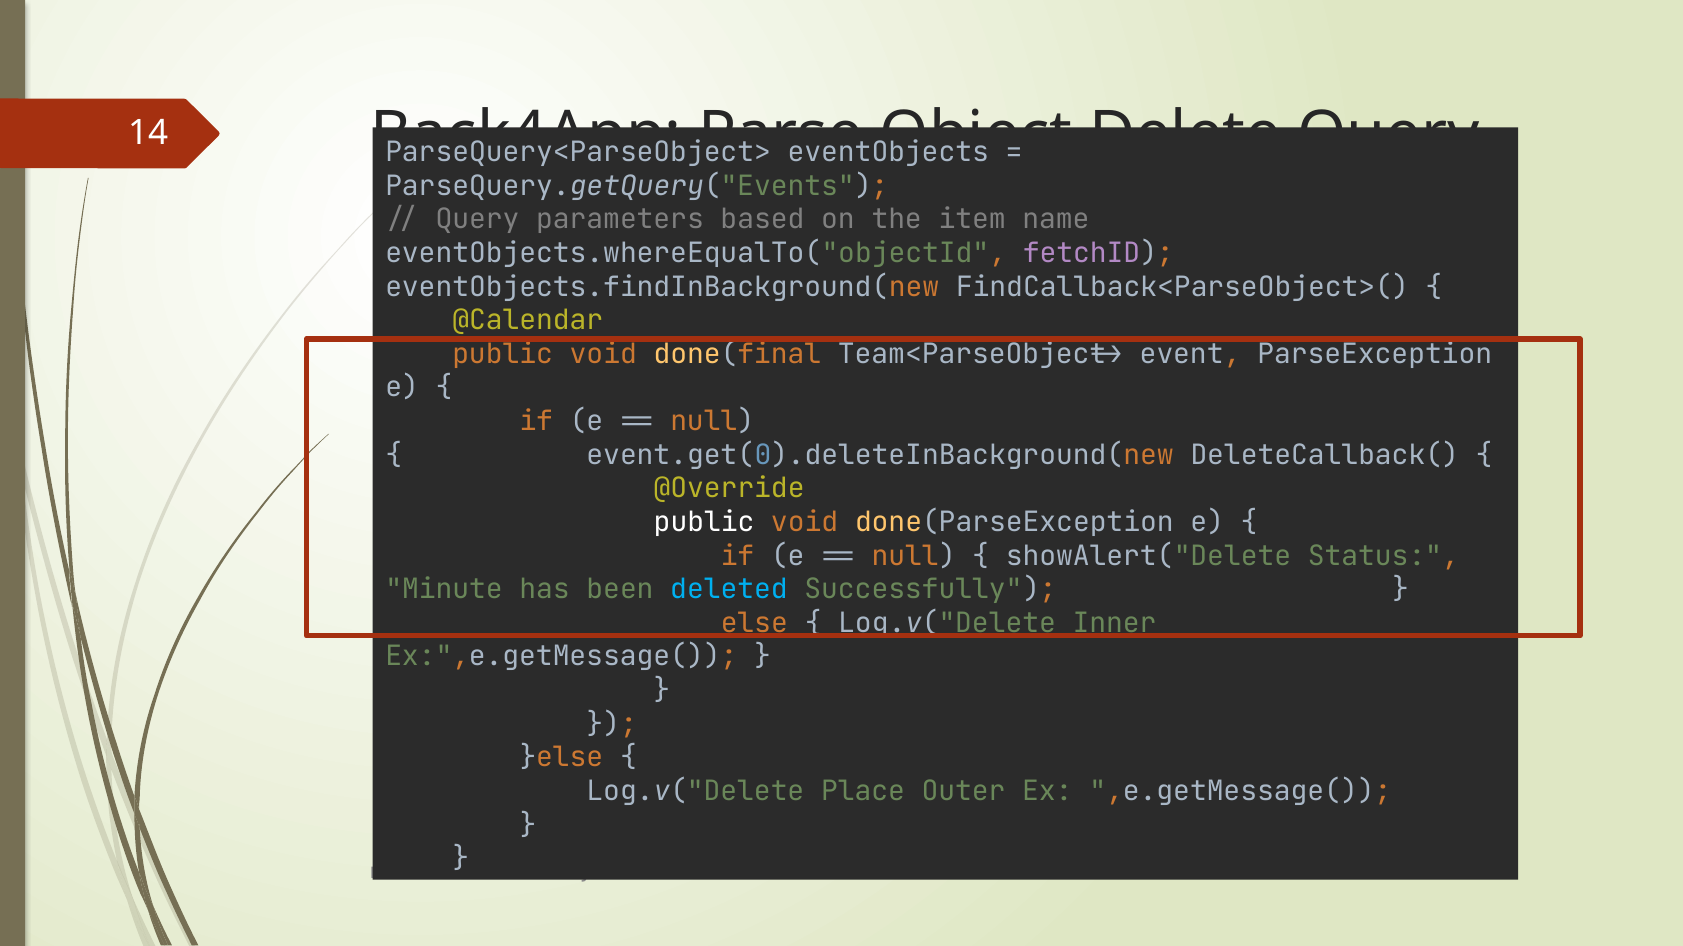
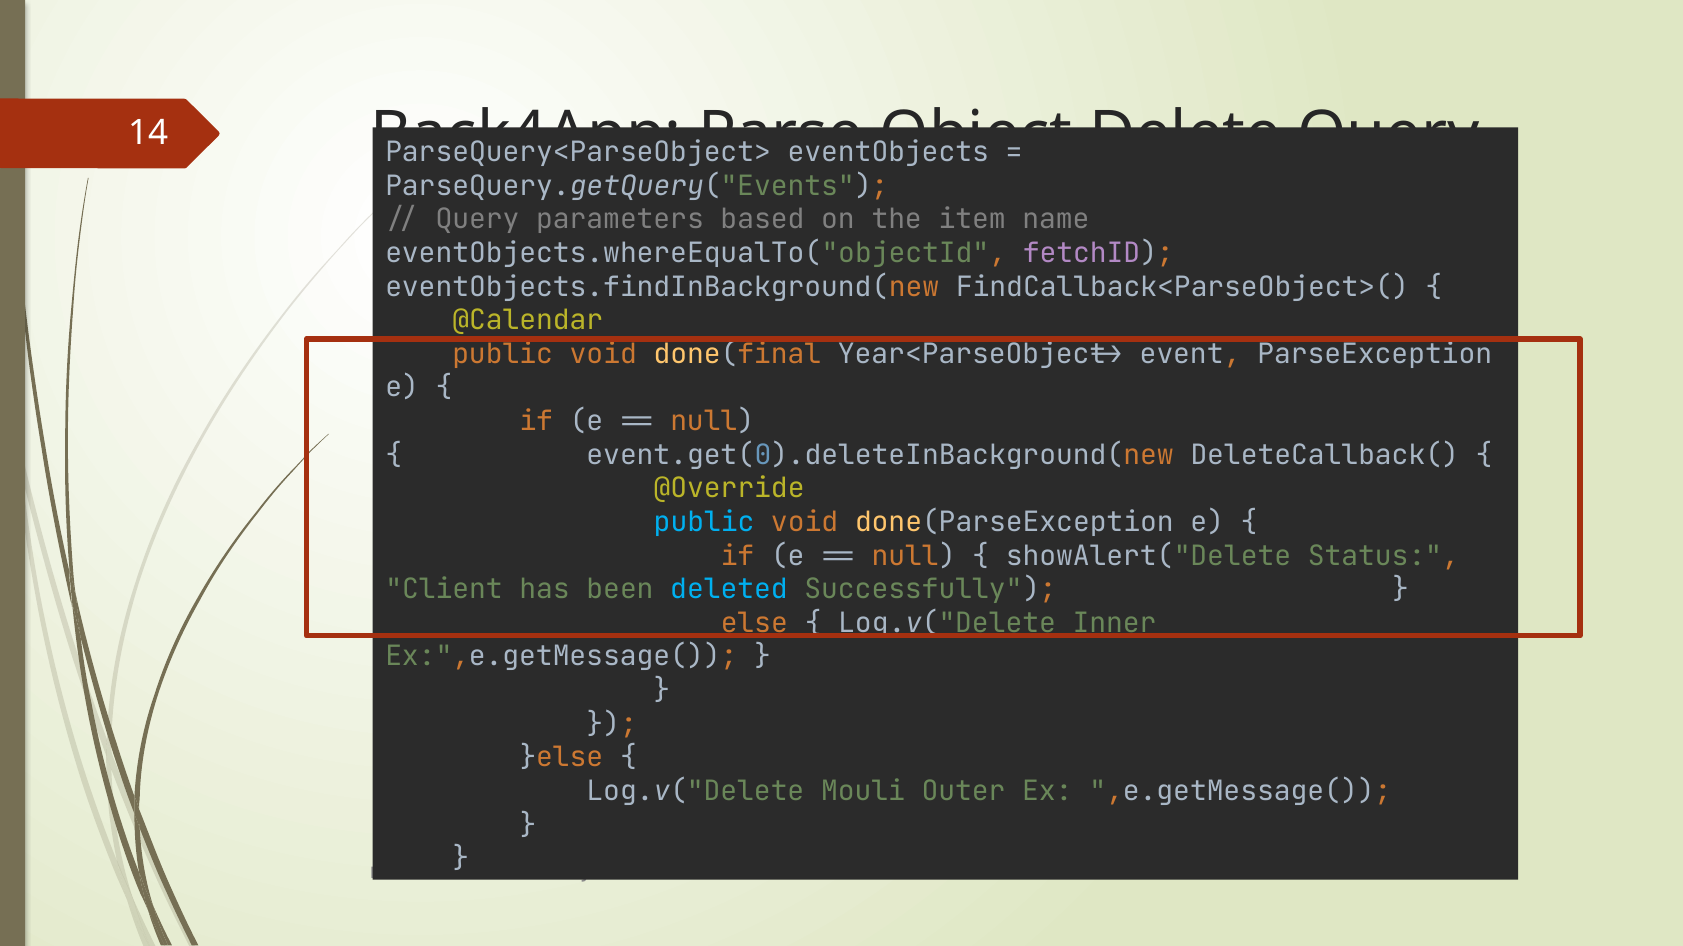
Team<ParseObject>: Team<ParseObject> -> Year<ParseObject>
public at (704, 523) colour: white -> light blue
Minute: Minute -> Client
Place: Place -> Mouli
